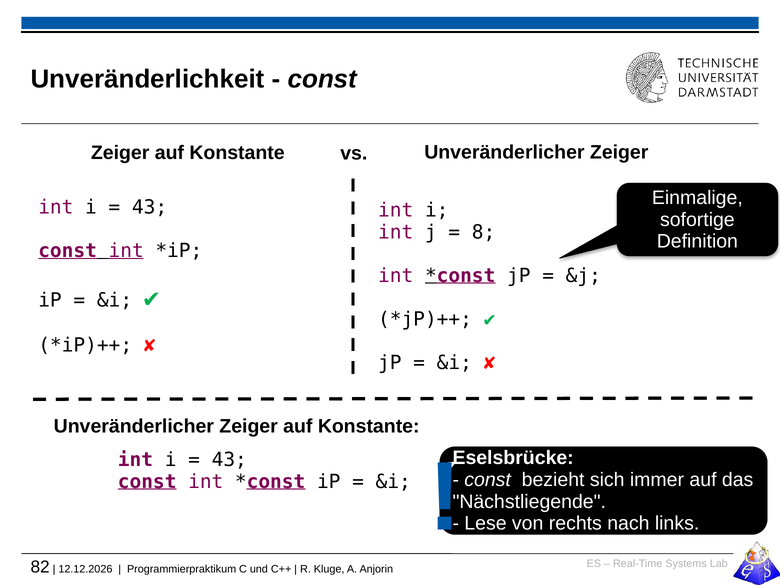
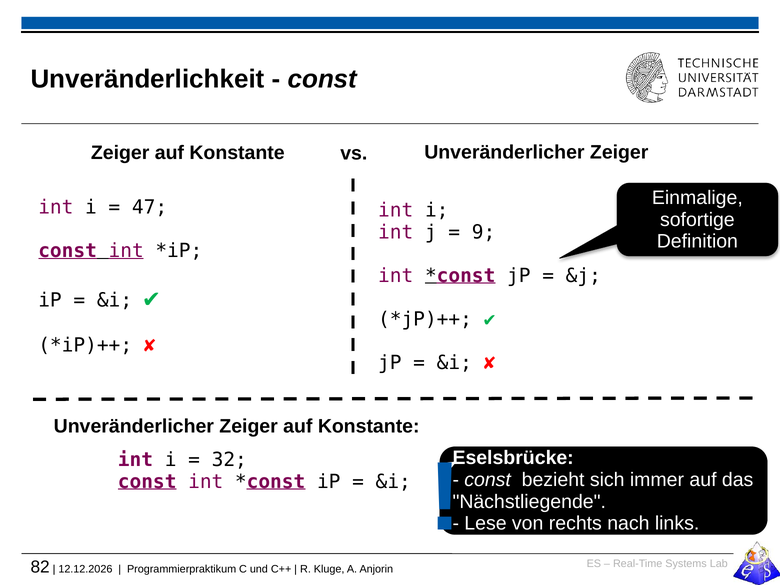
43 at (150, 208): 43 -> 47
8: 8 -> 9
43 at (229, 460): 43 -> 32
